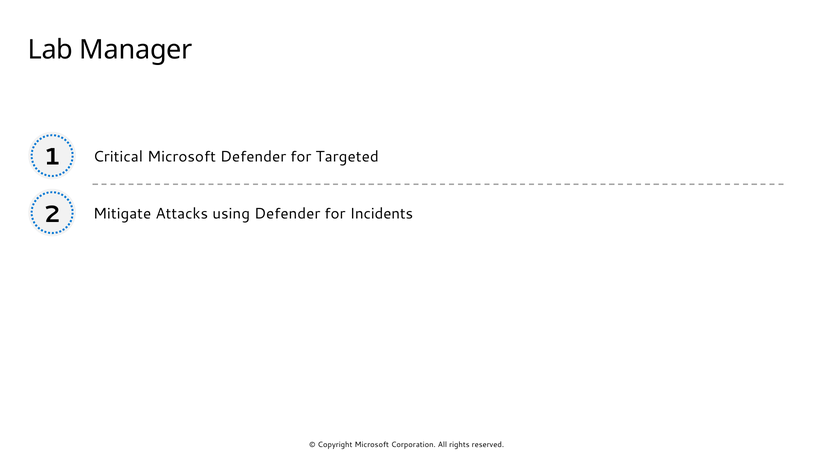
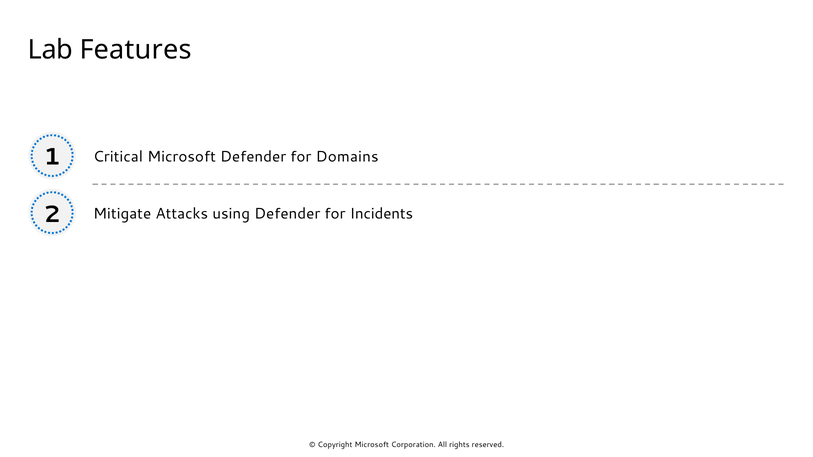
Manager: Manager -> Features
Targeted: Targeted -> Domains
